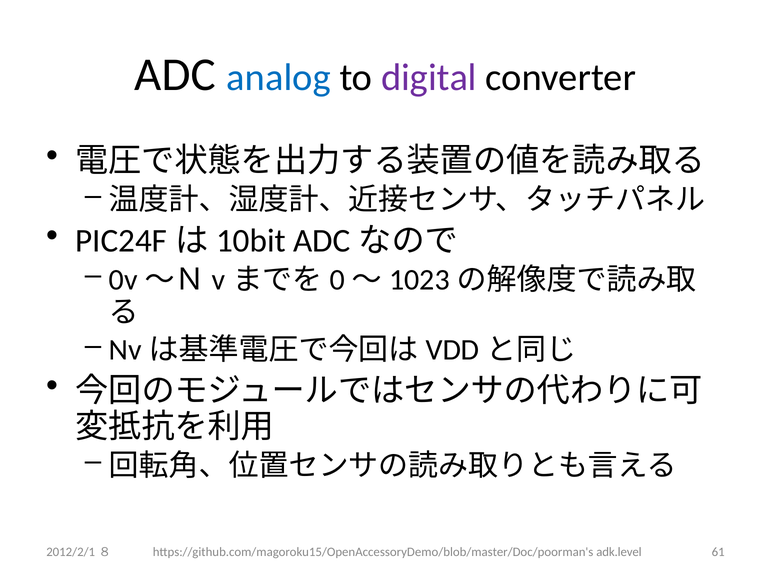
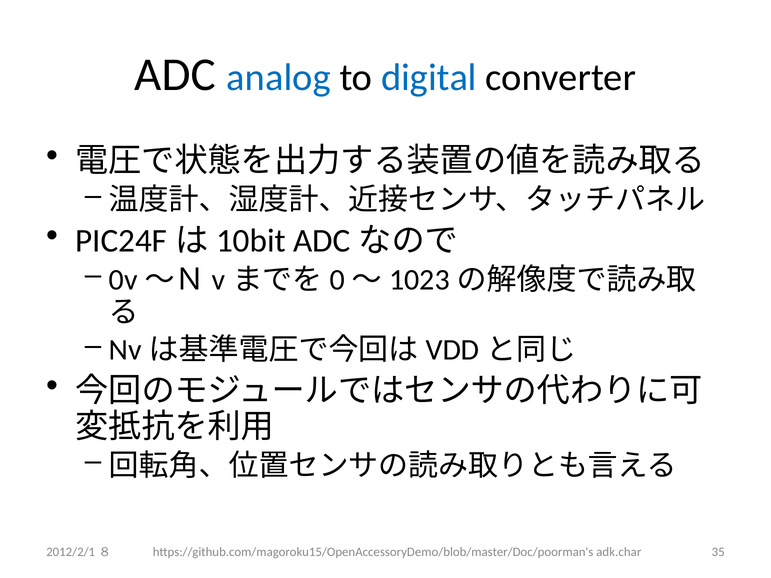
digital colour: purple -> blue
adk.level: adk.level -> adk.char
61: 61 -> 35
